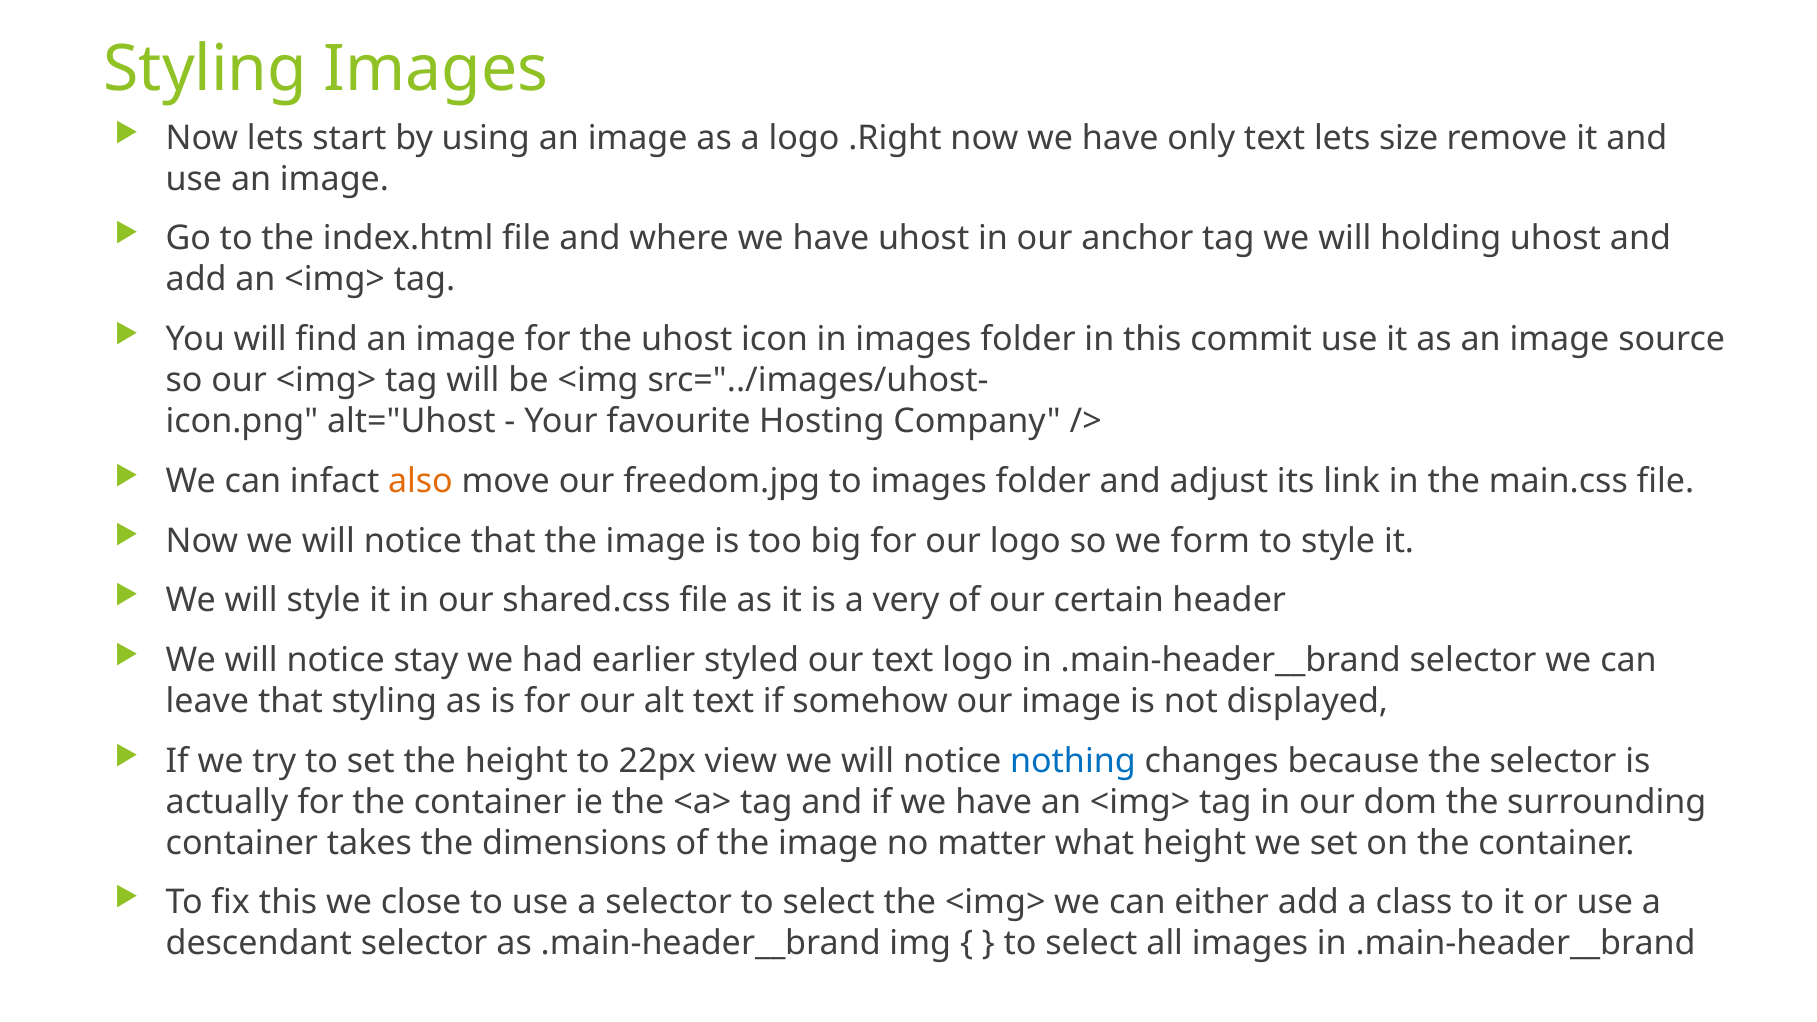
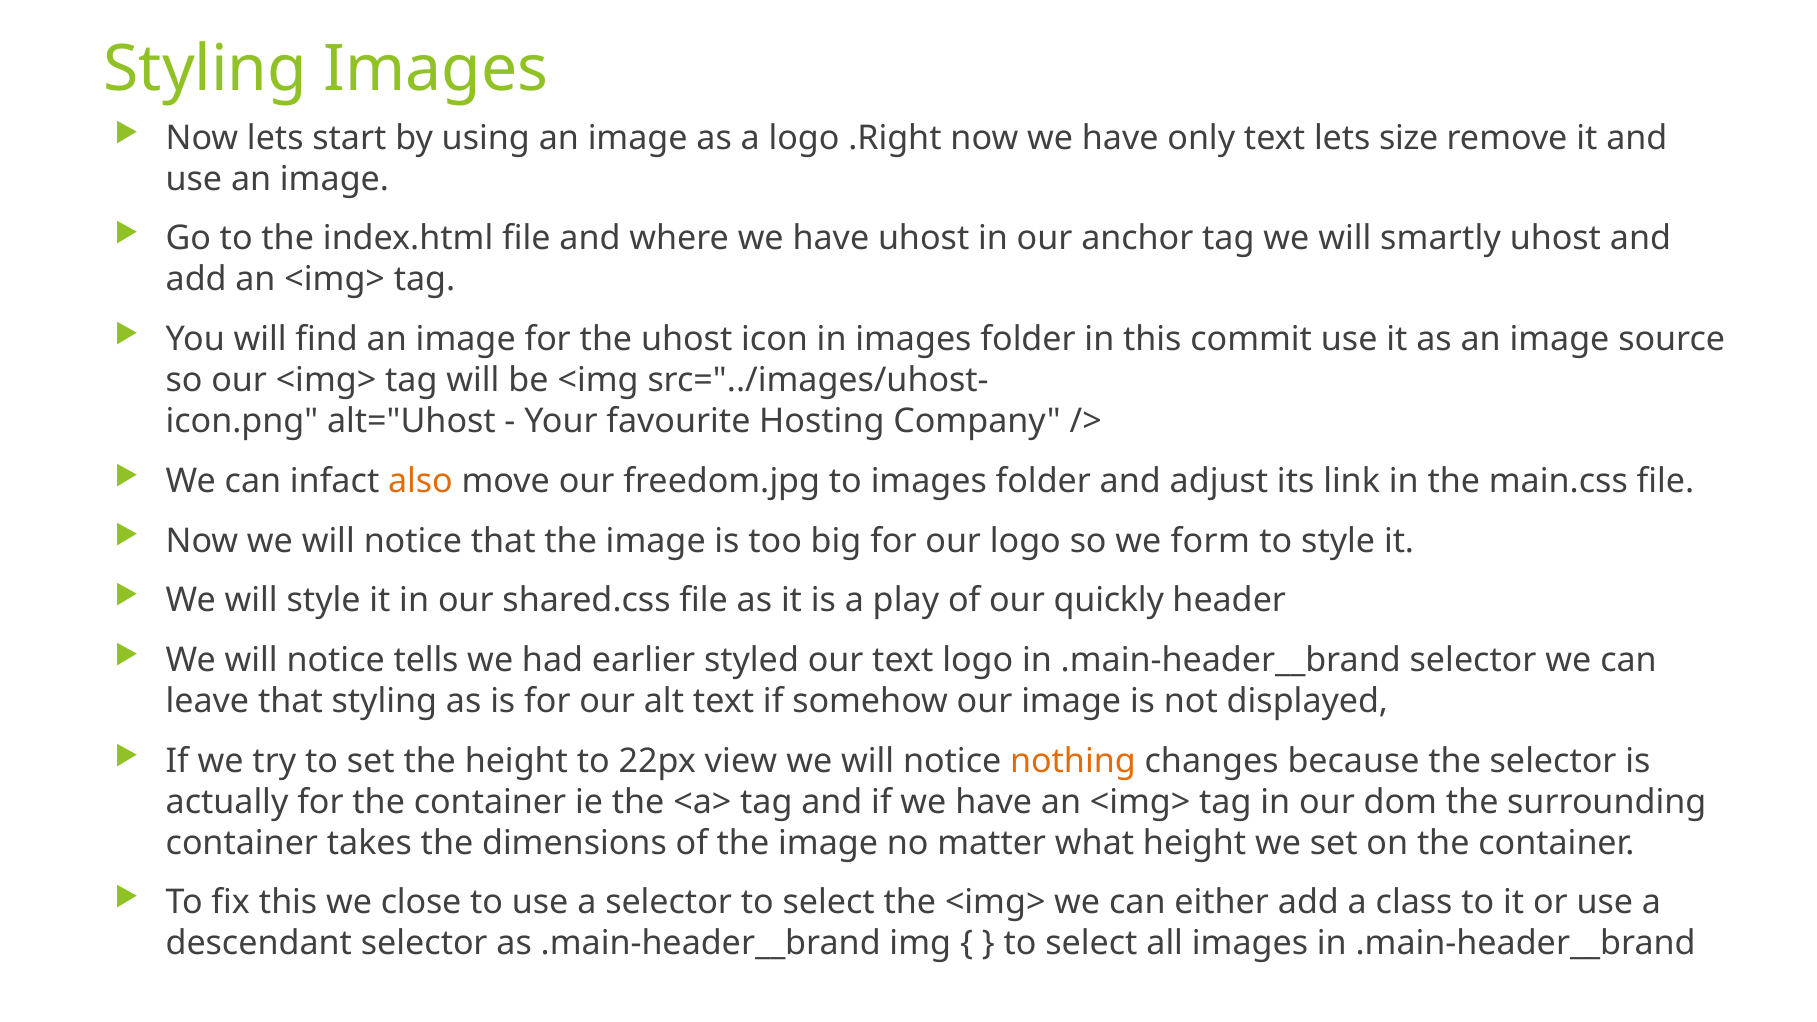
holding: holding -> smartly
very: very -> play
certain: certain -> quickly
stay: stay -> tells
nothing colour: blue -> orange
